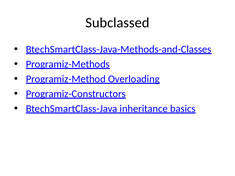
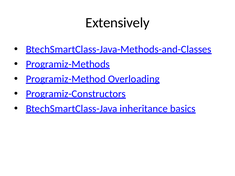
Subclassed: Subclassed -> Extensively
